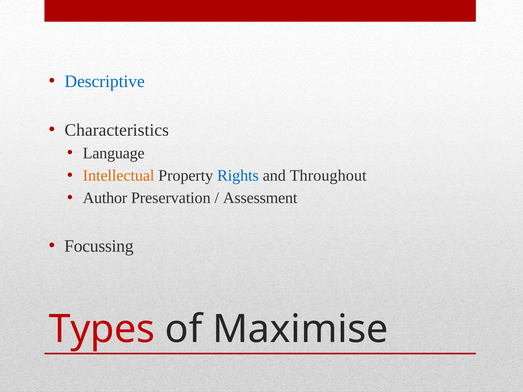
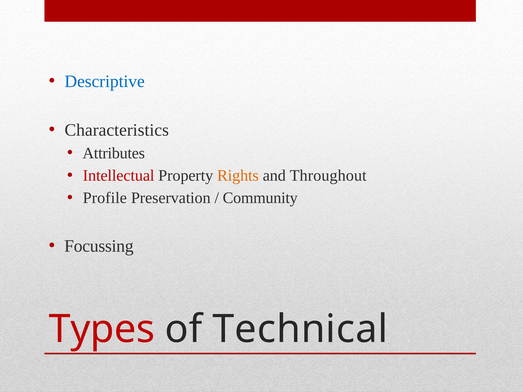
Language: Language -> Attributes
Intellectual colour: orange -> red
Rights colour: blue -> orange
Author: Author -> Profile
Assessment: Assessment -> Community
Maximise: Maximise -> Technical
